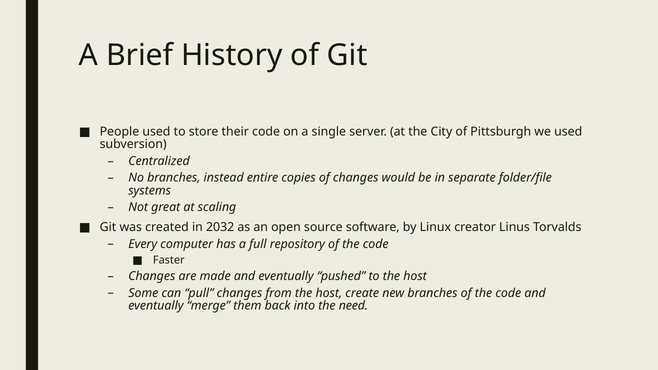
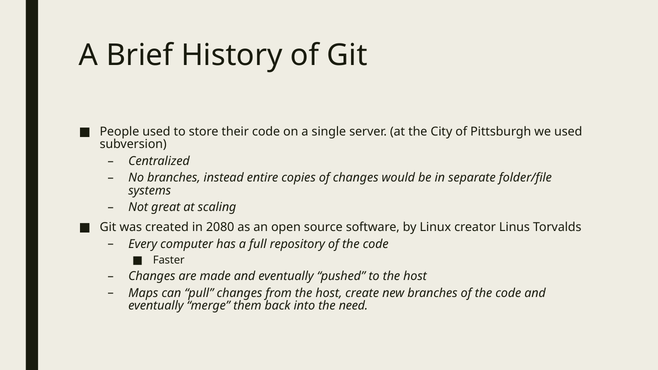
2032: 2032 -> 2080
Some: Some -> Maps
